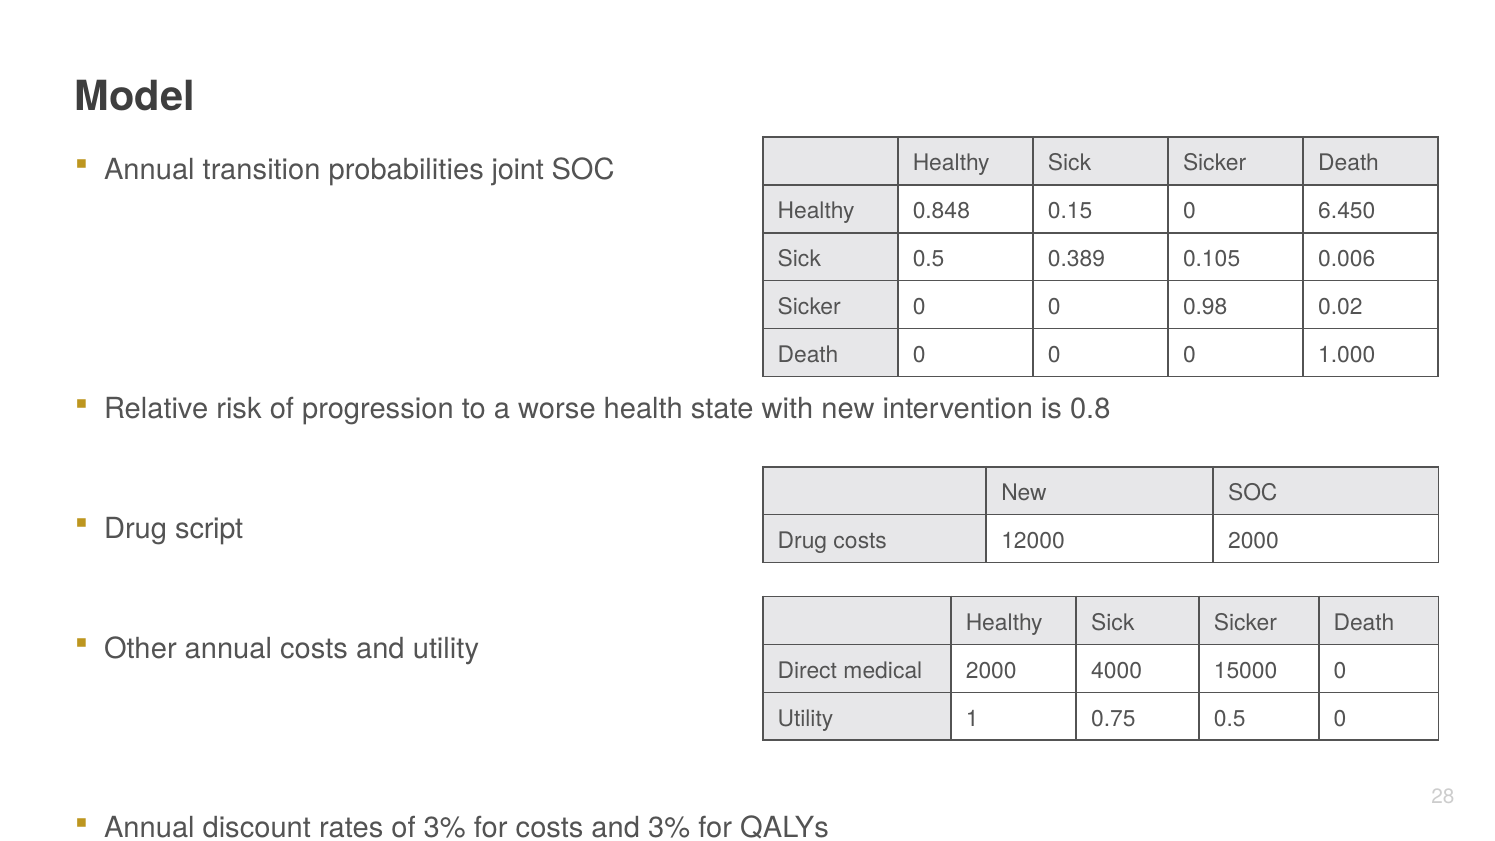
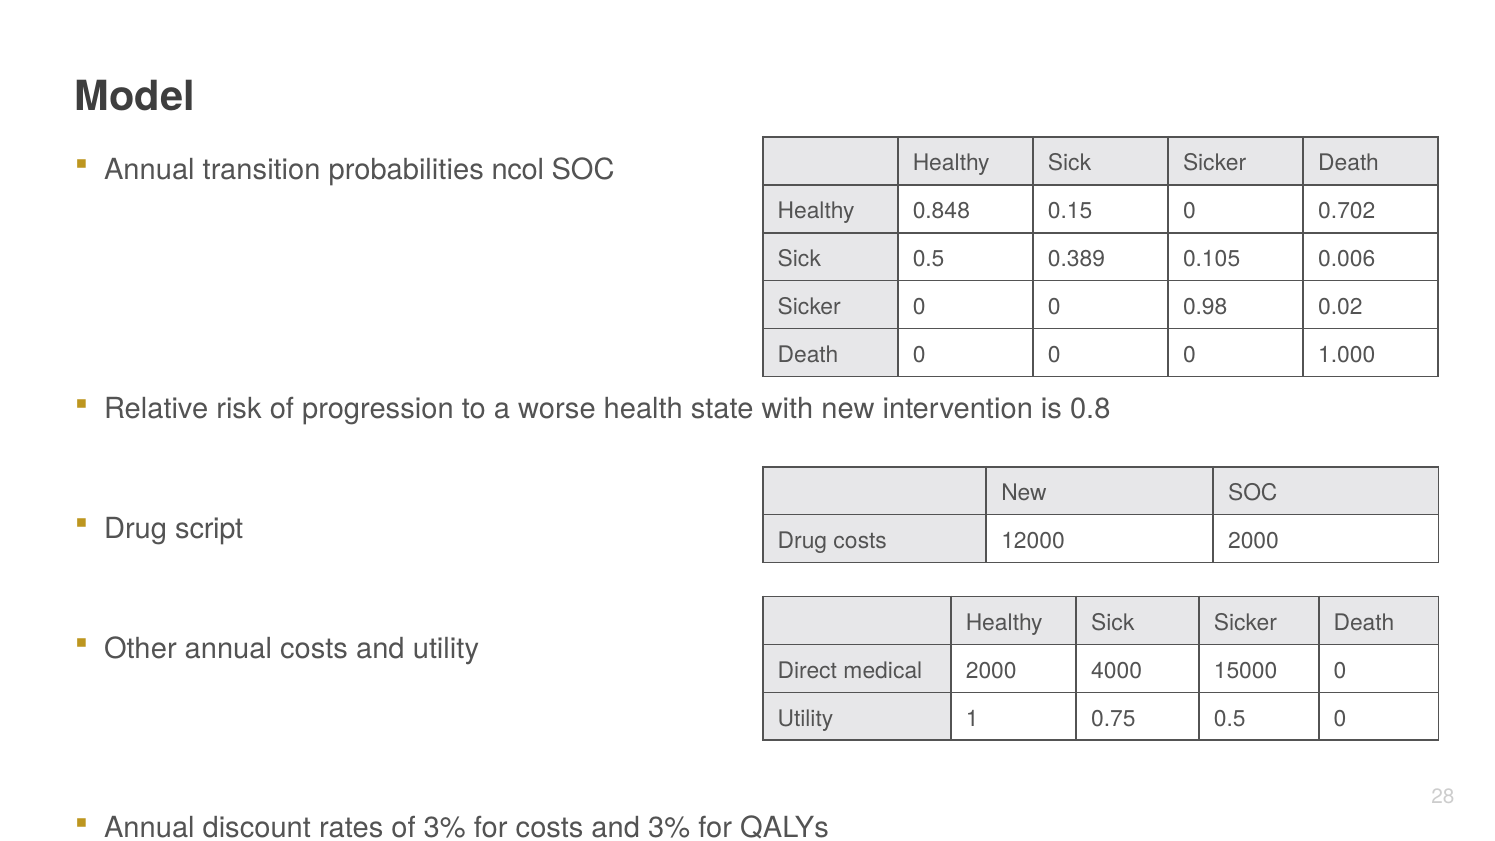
joint: joint -> ncol
6.450: 6.450 -> 0.702
